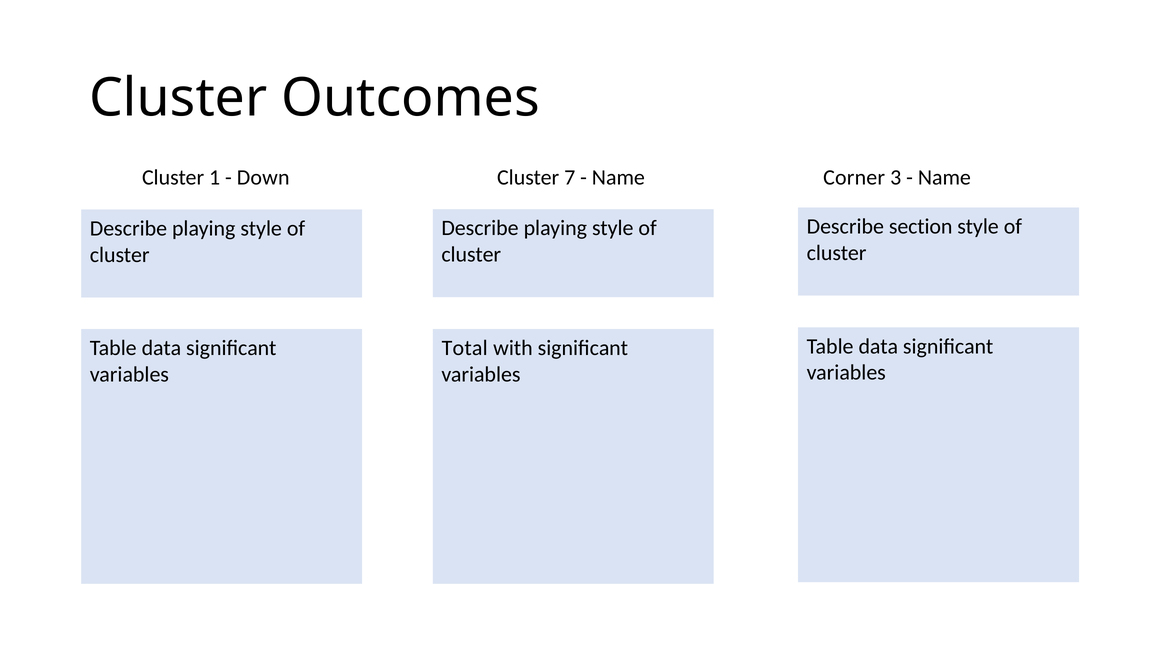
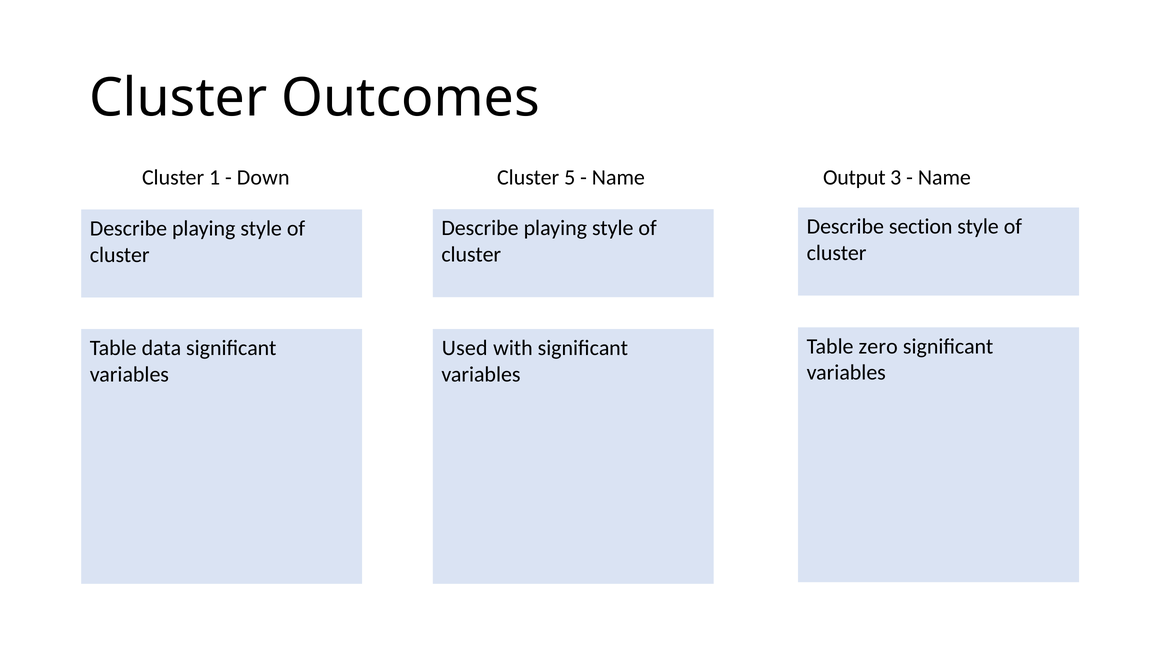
7: 7 -> 5
Corner: Corner -> Output
data at (878, 346): data -> zero
Total: Total -> Used
